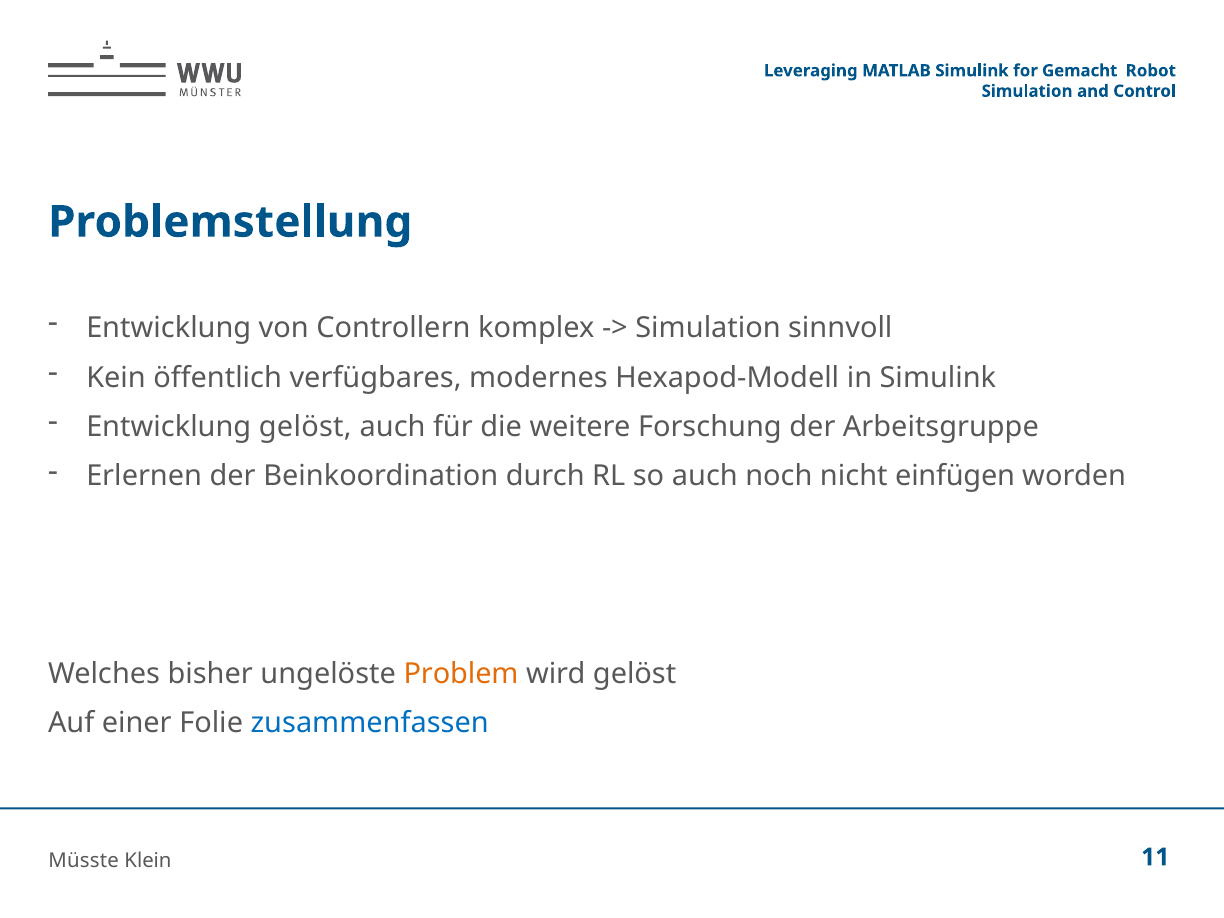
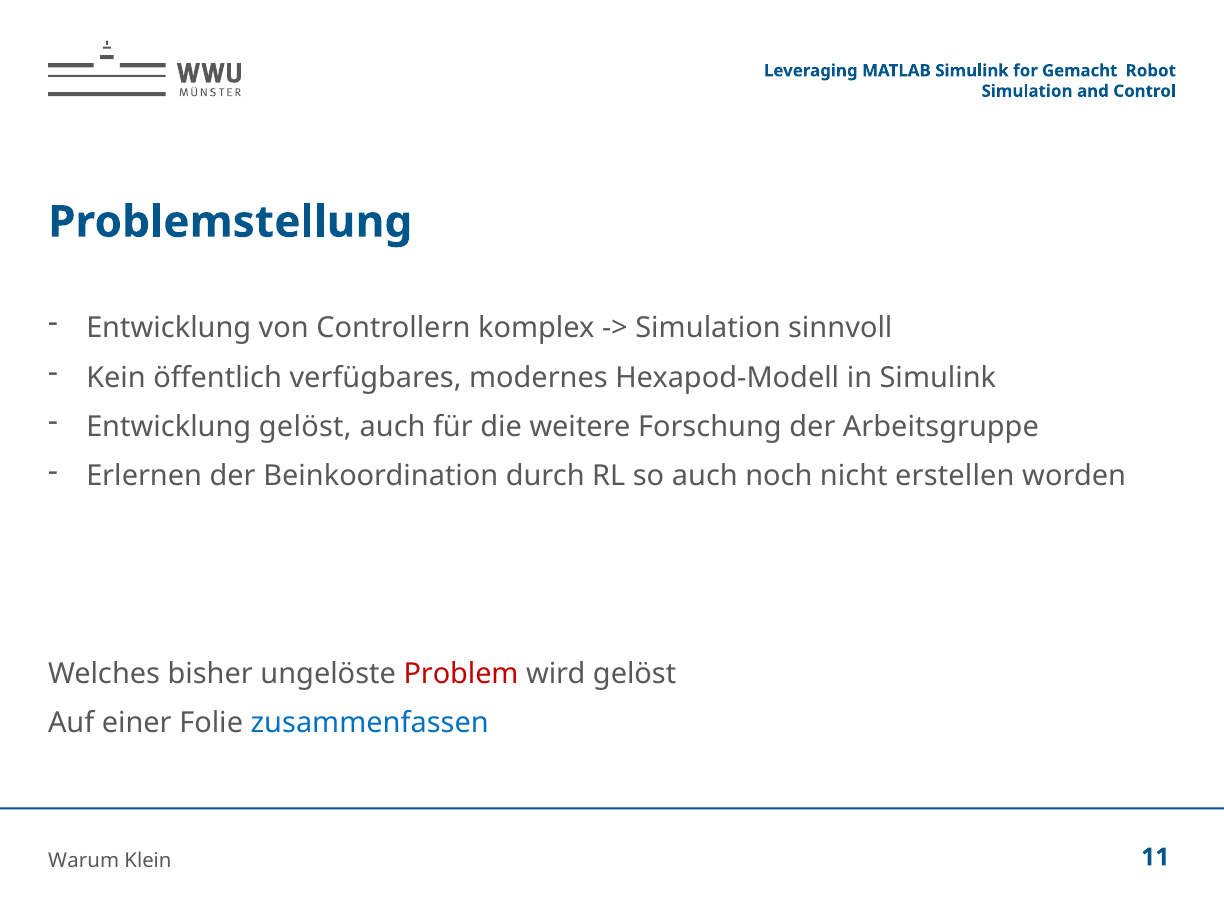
einfügen: einfügen -> erstellen
Problem colour: orange -> red
Müsste: Müsste -> Warum
